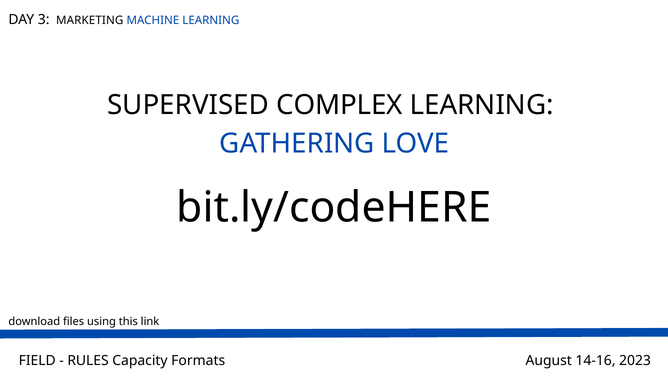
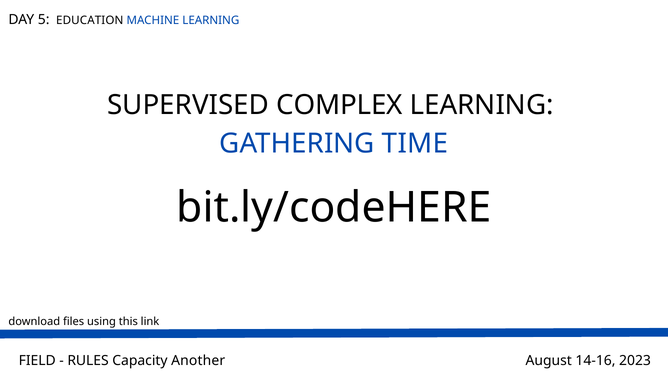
3: 3 -> 5
MARKETING: MARKETING -> EDUCATION
LOVE: LOVE -> TIME
Formats: Formats -> Another
